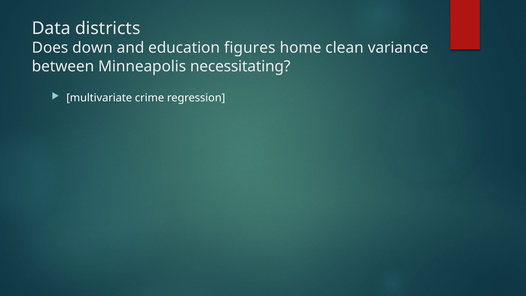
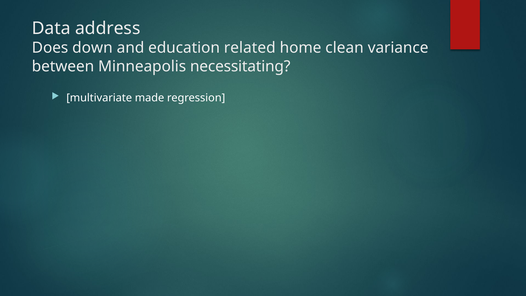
districts: districts -> address
figures: figures -> related
crime: crime -> made
